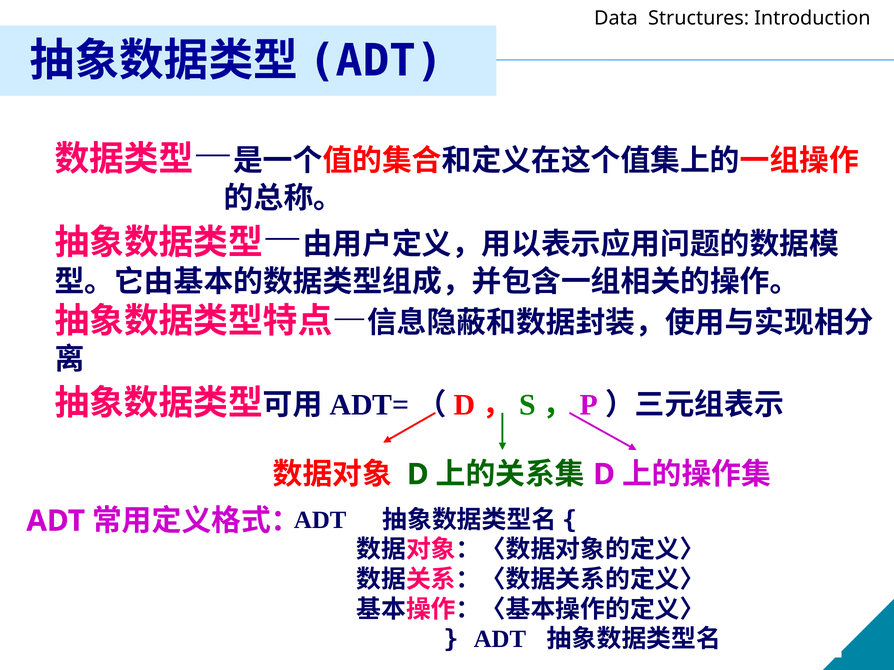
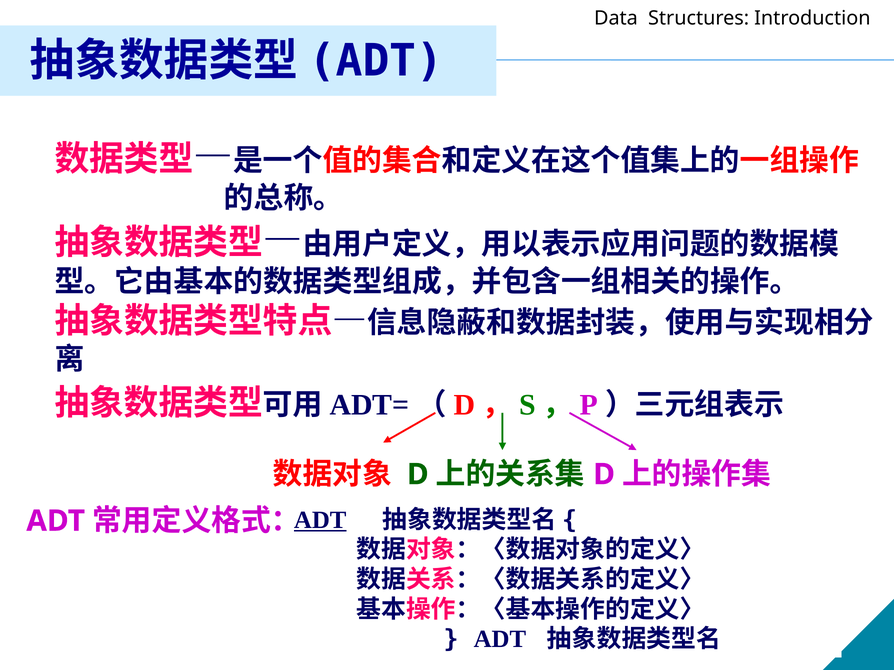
ADT at (320, 520) underline: none -> present
